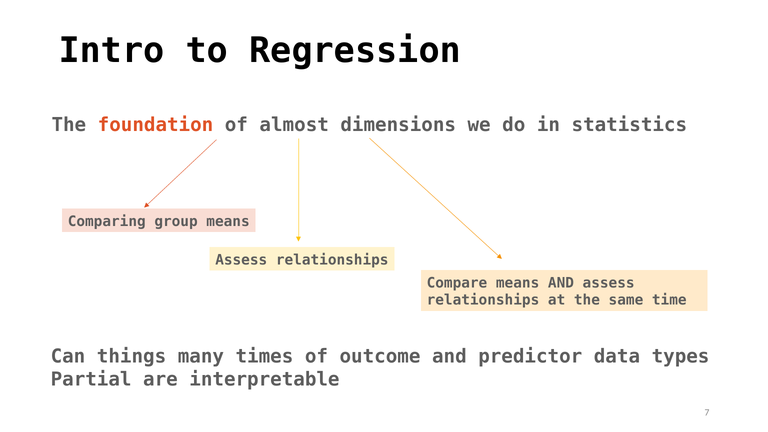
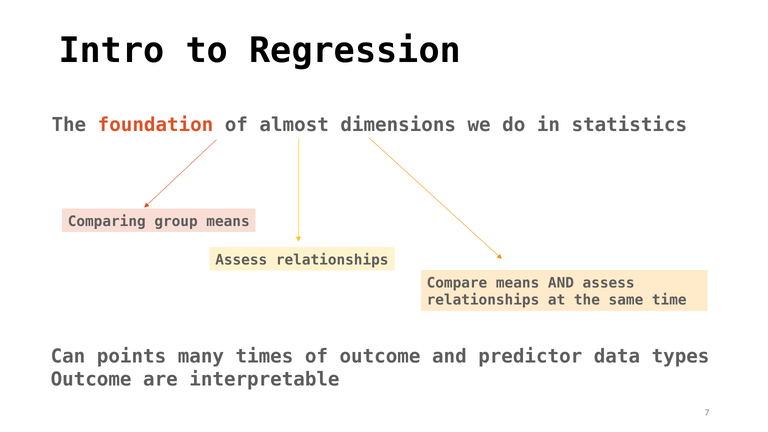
things: things -> points
Partial at (91, 380): Partial -> Outcome
